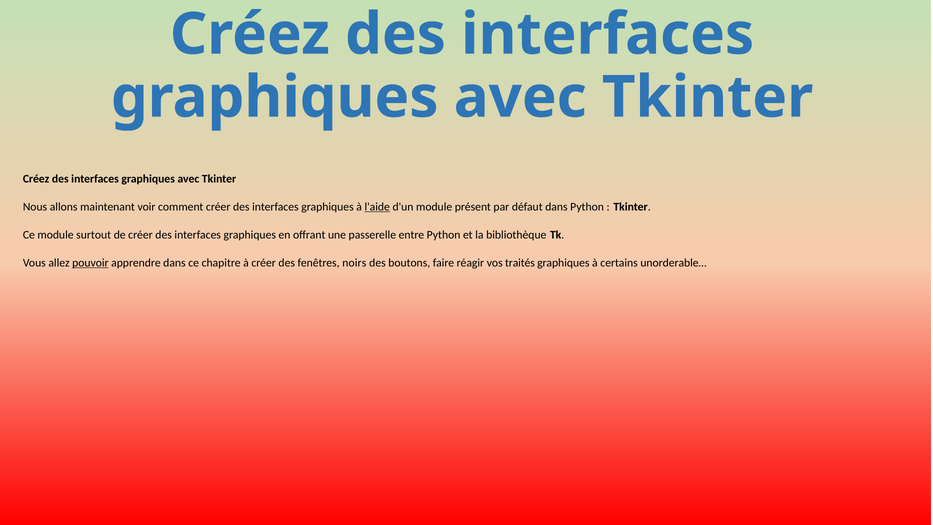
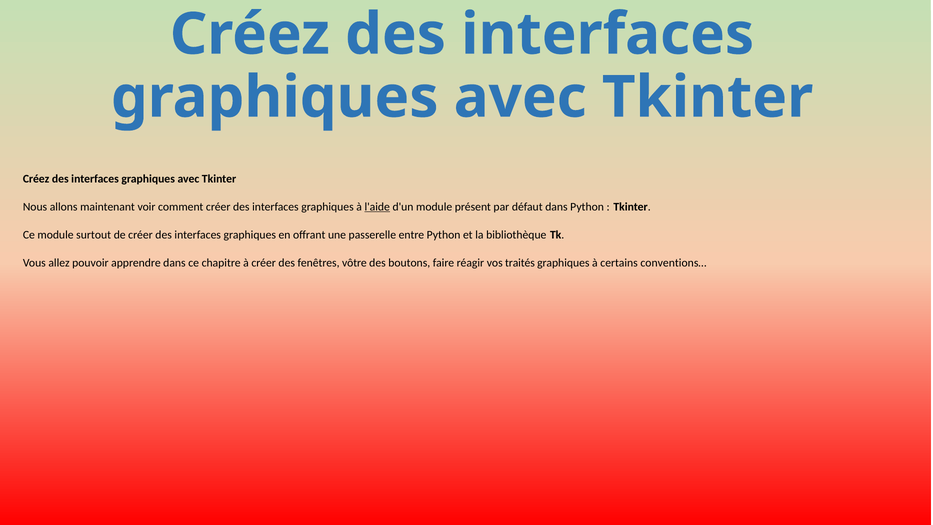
pouvoir underline: present -> none
noirs: noirs -> vôtre
unorderable…: unorderable… -> conventions…
